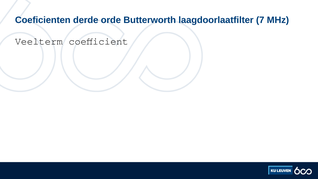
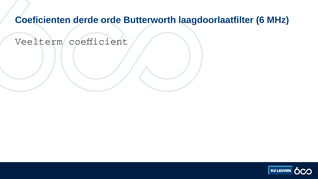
7: 7 -> 6
